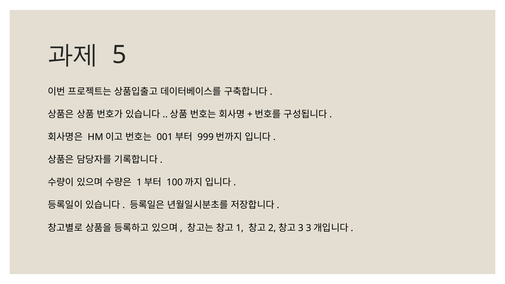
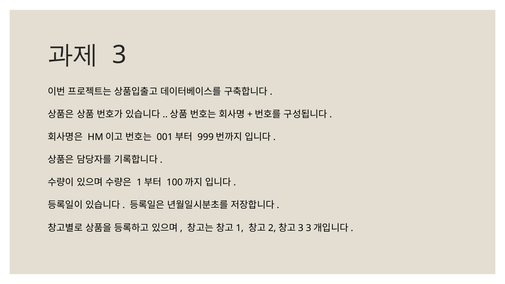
5: 5 -> 3
